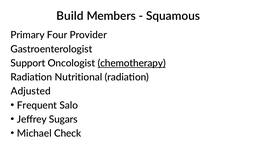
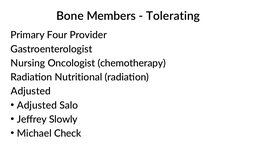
Build: Build -> Bone
Squamous: Squamous -> Tolerating
Support: Support -> Nursing
chemotherapy underline: present -> none
Frequent at (37, 105): Frequent -> Adjusted
Sugars: Sugars -> Slowly
